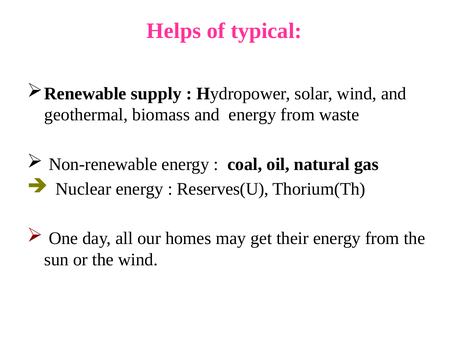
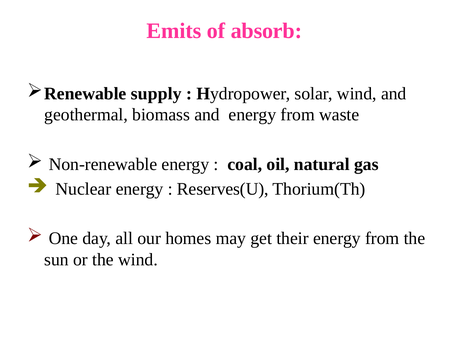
Helps: Helps -> Emits
typical: typical -> absorb
